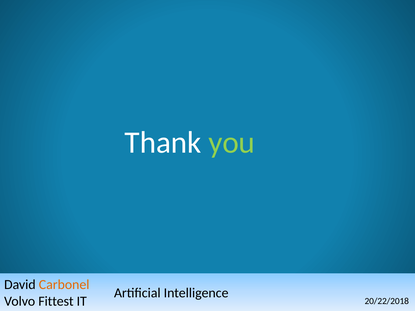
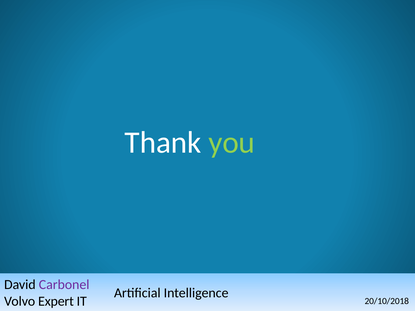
Carbonel colour: orange -> purple
Fittest: Fittest -> Expert
20/22/2018: 20/22/2018 -> 20/10/2018
